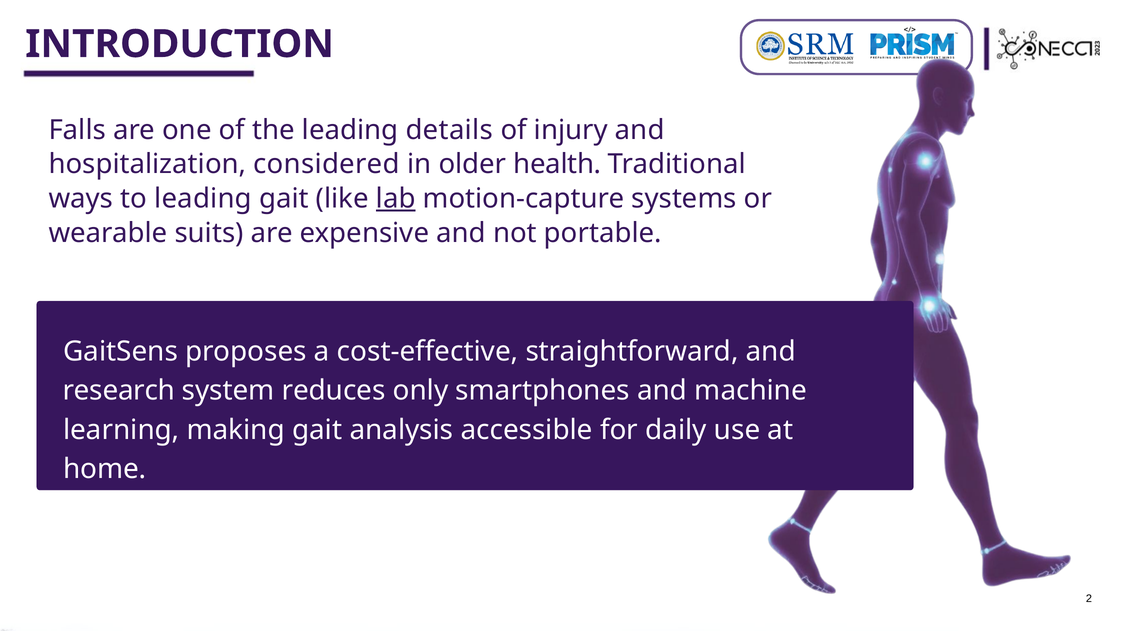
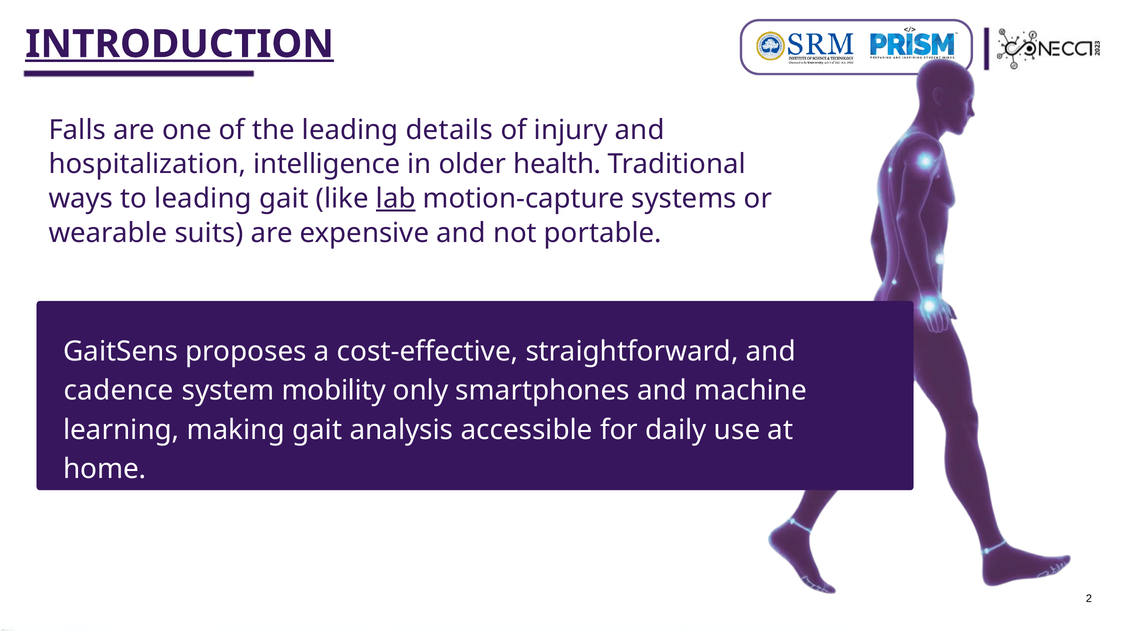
INTRODUCTION underline: none -> present
considered: considered -> intelligence
research: research -> cadence
reduces: reduces -> mobility
